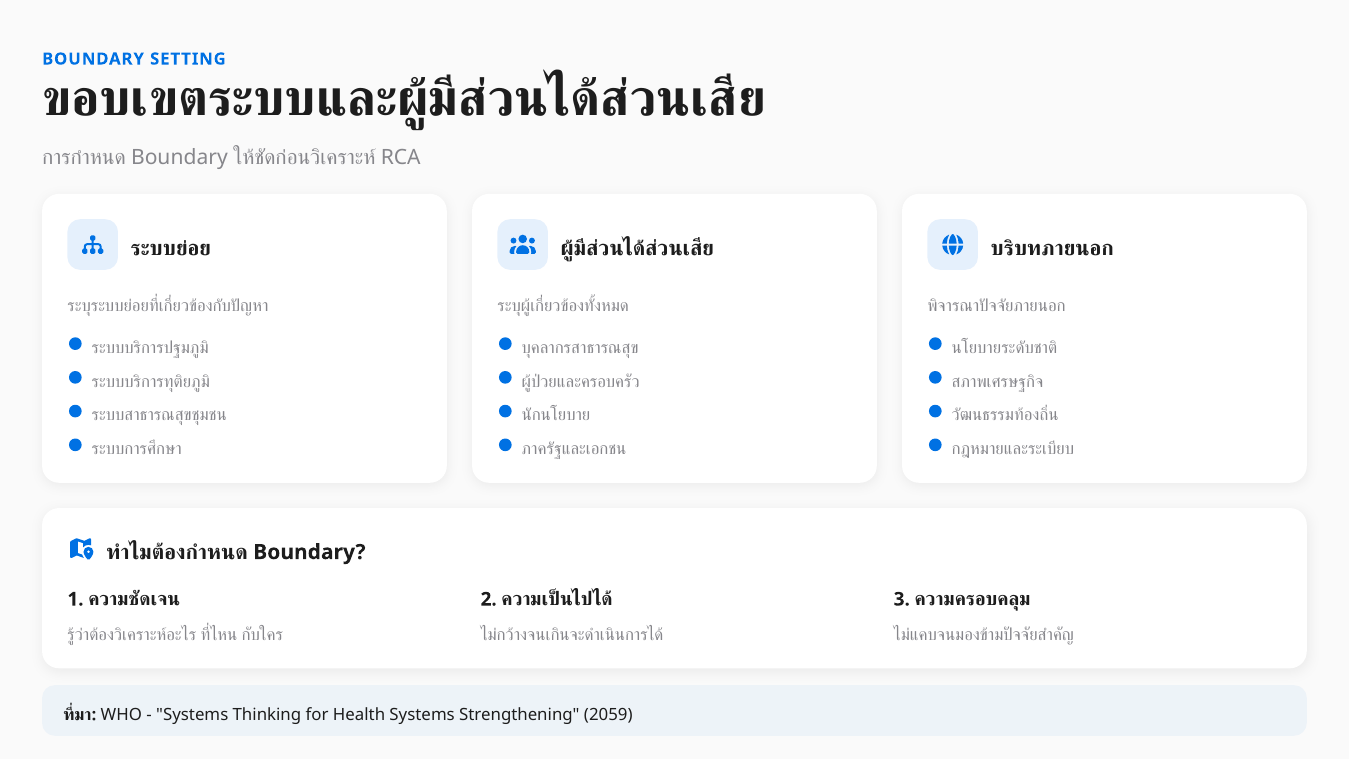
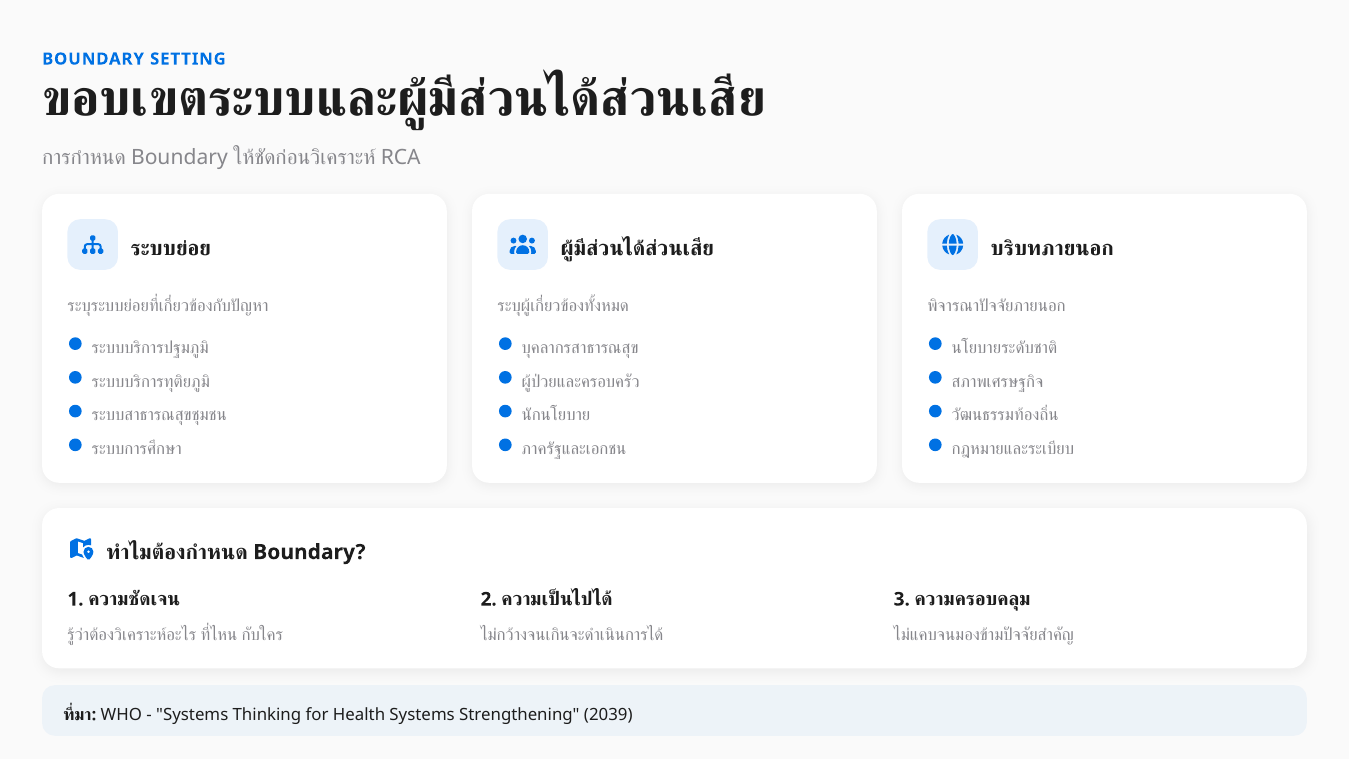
2059: 2059 -> 2039
